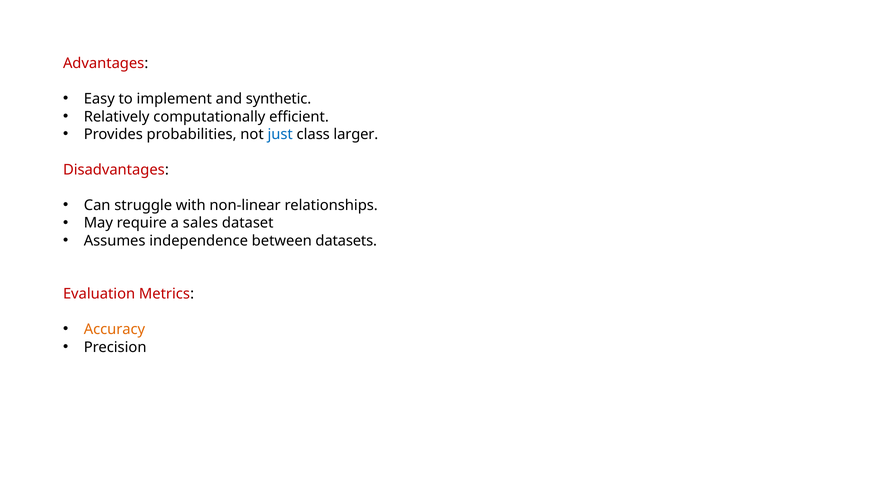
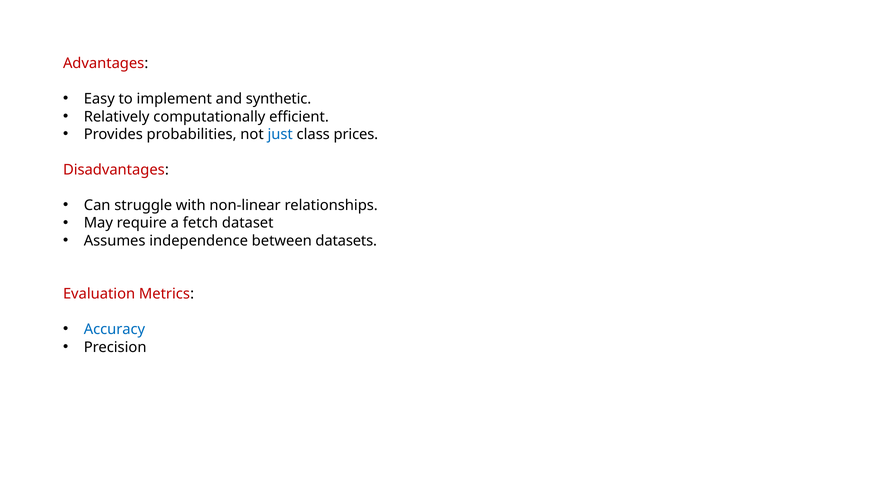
larger: larger -> prices
sales: sales -> fetch
Accuracy colour: orange -> blue
